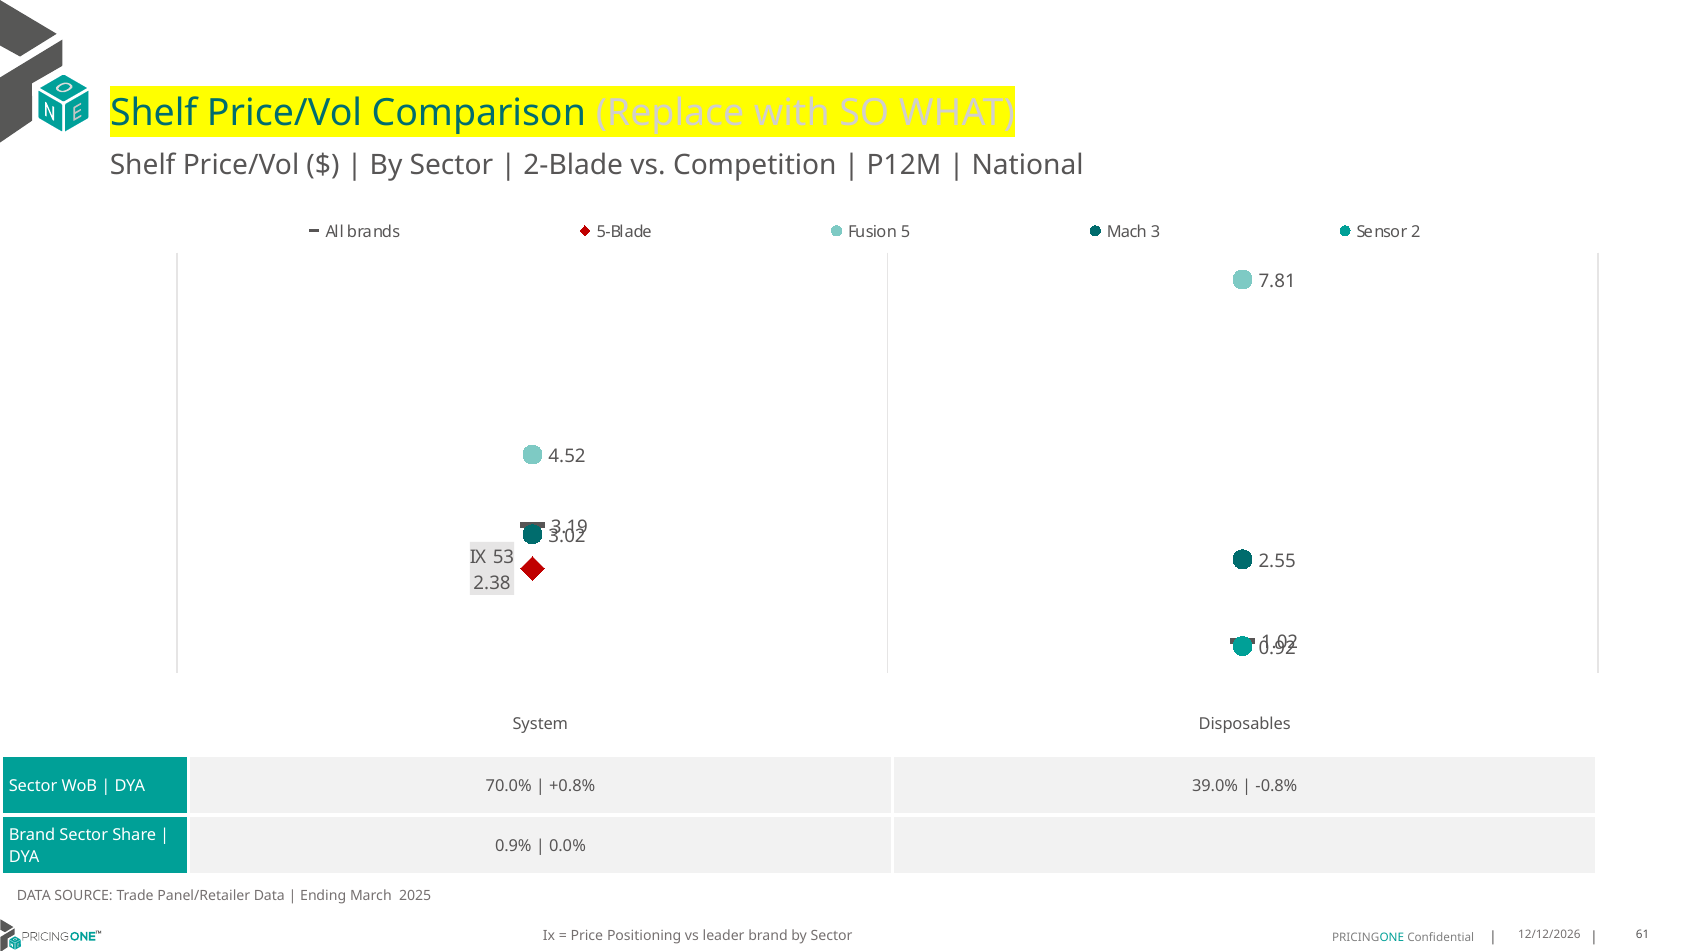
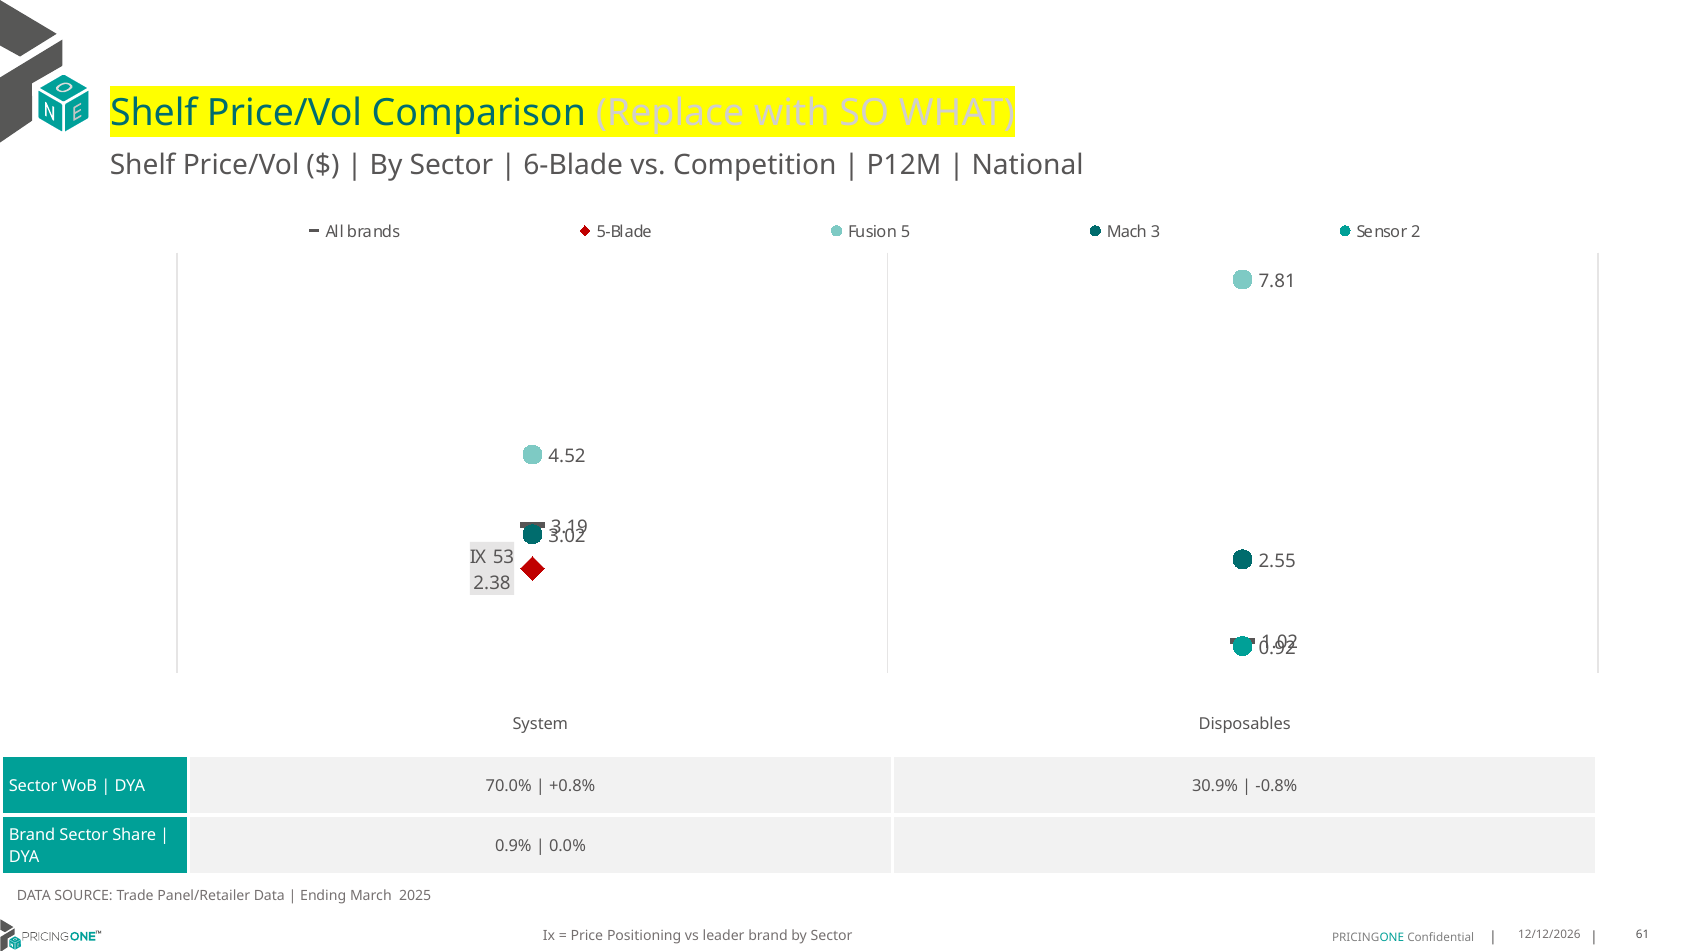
2-Blade: 2-Blade -> 6-Blade
39.0%: 39.0% -> 30.9%
